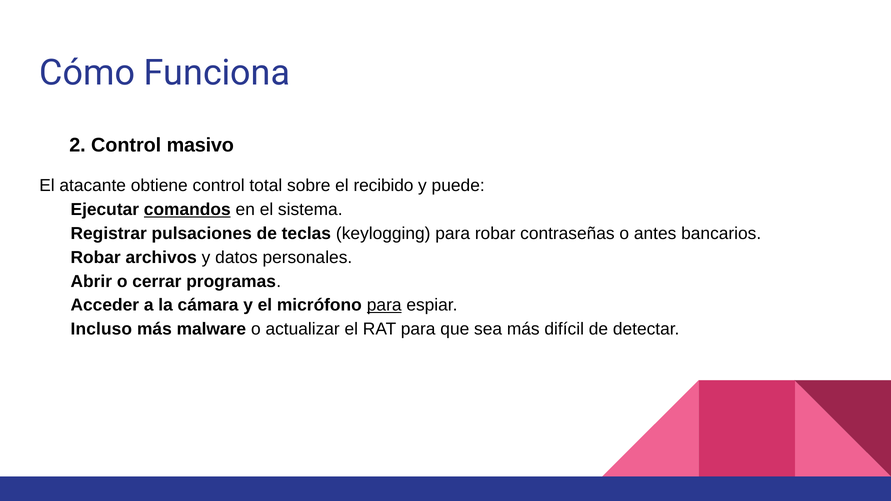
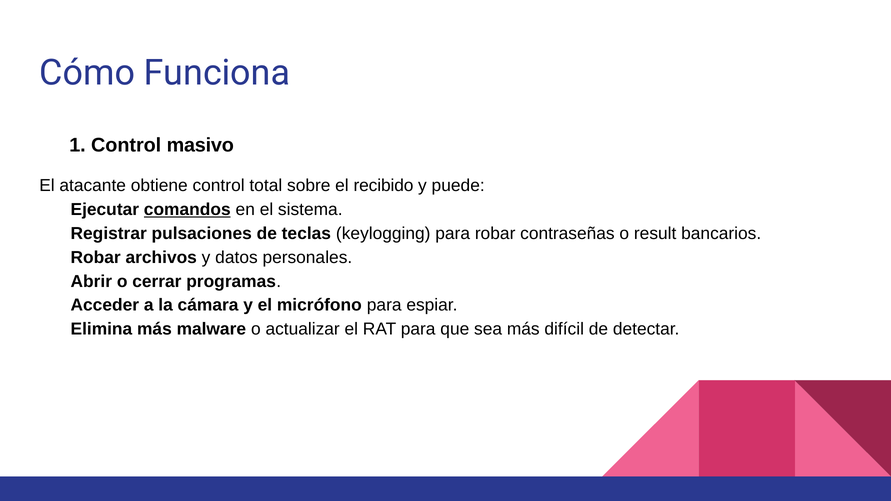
2: 2 -> 1
antes: antes -> result
para at (384, 305) underline: present -> none
Incluso: Incluso -> Elimina
